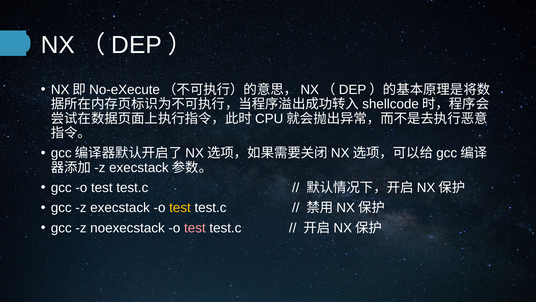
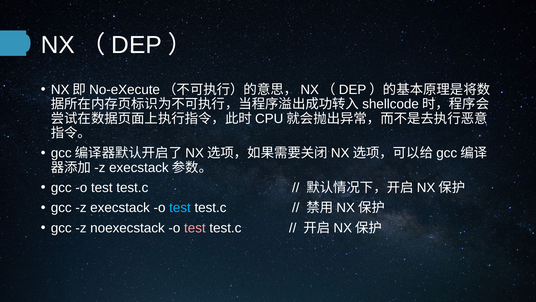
test at (180, 207) colour: yellow -> light blue
